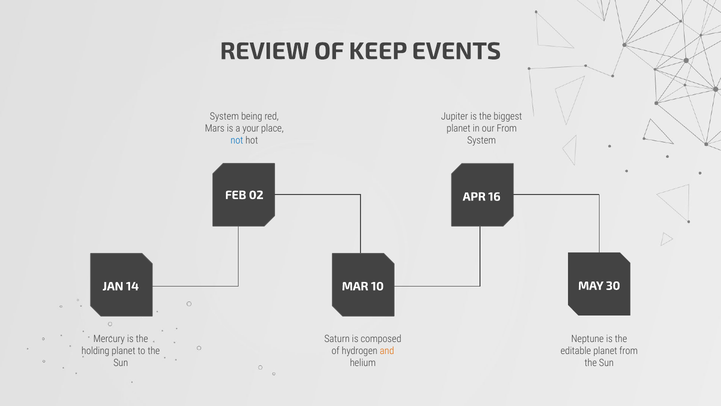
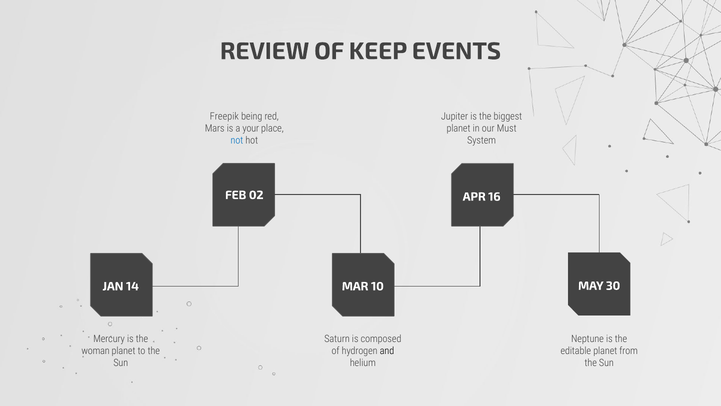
System at (224, 116): System -> Freepik
our From: From -> Must
holding: holding -> woman
and colour: orange -> black
